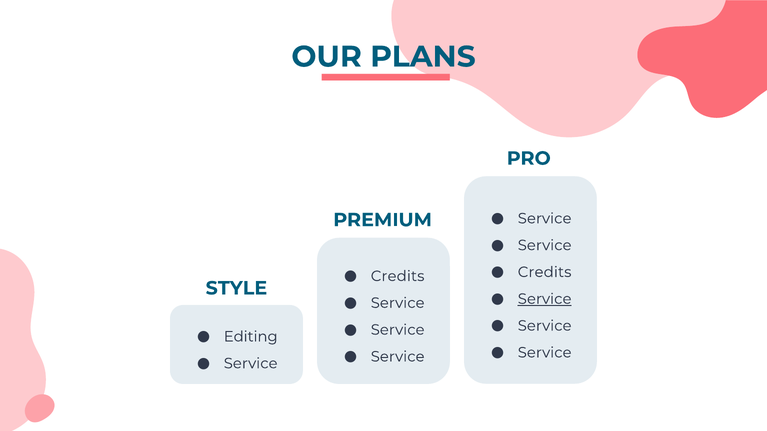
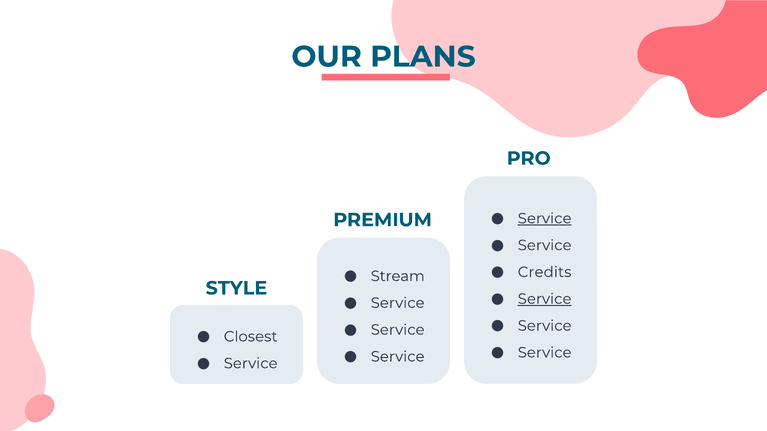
Service at (545, 219) underline: none -> present
Credits at (398, 276): Credits -> Stream
Editing: Editing -> Closest
